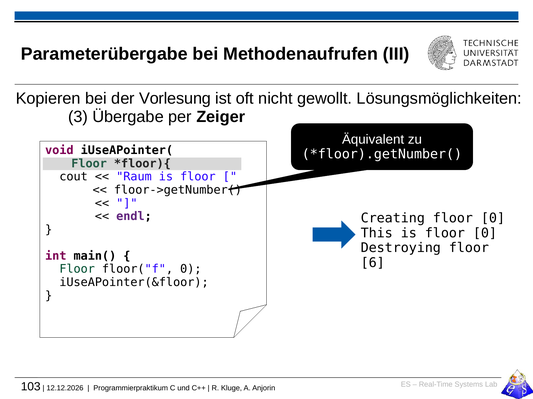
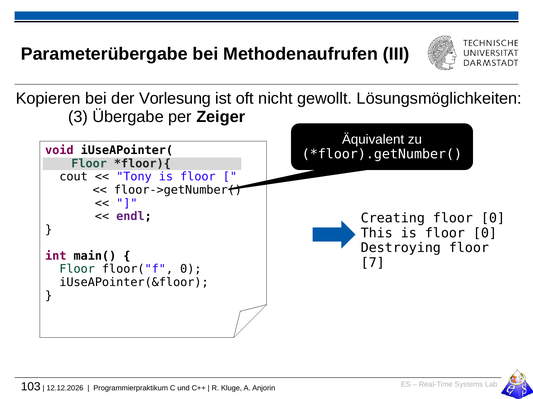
Raum: Raum -> Tony
6: 6 -> 7
